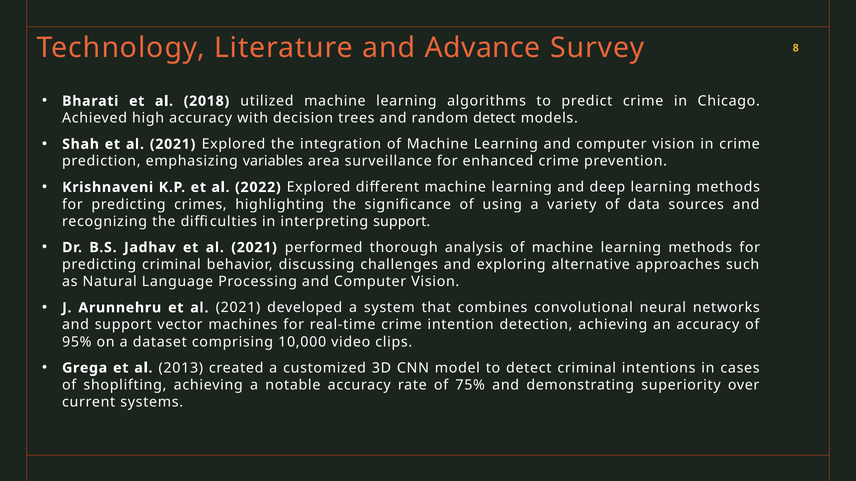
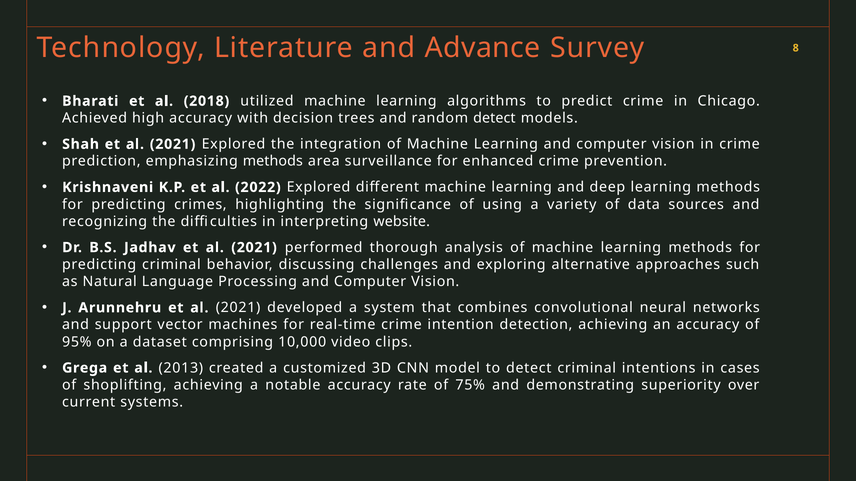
emphasizing variables: variables -> methods
interpreting support: support -> website
